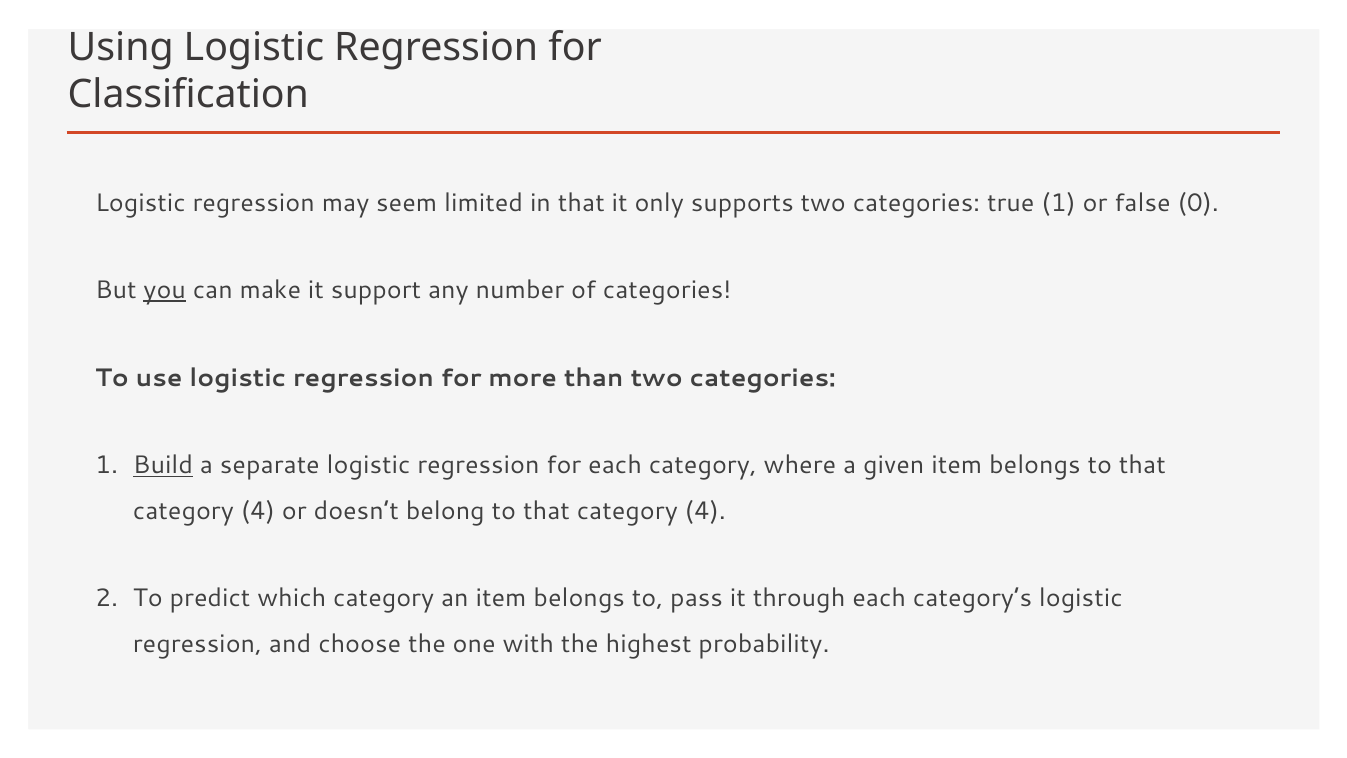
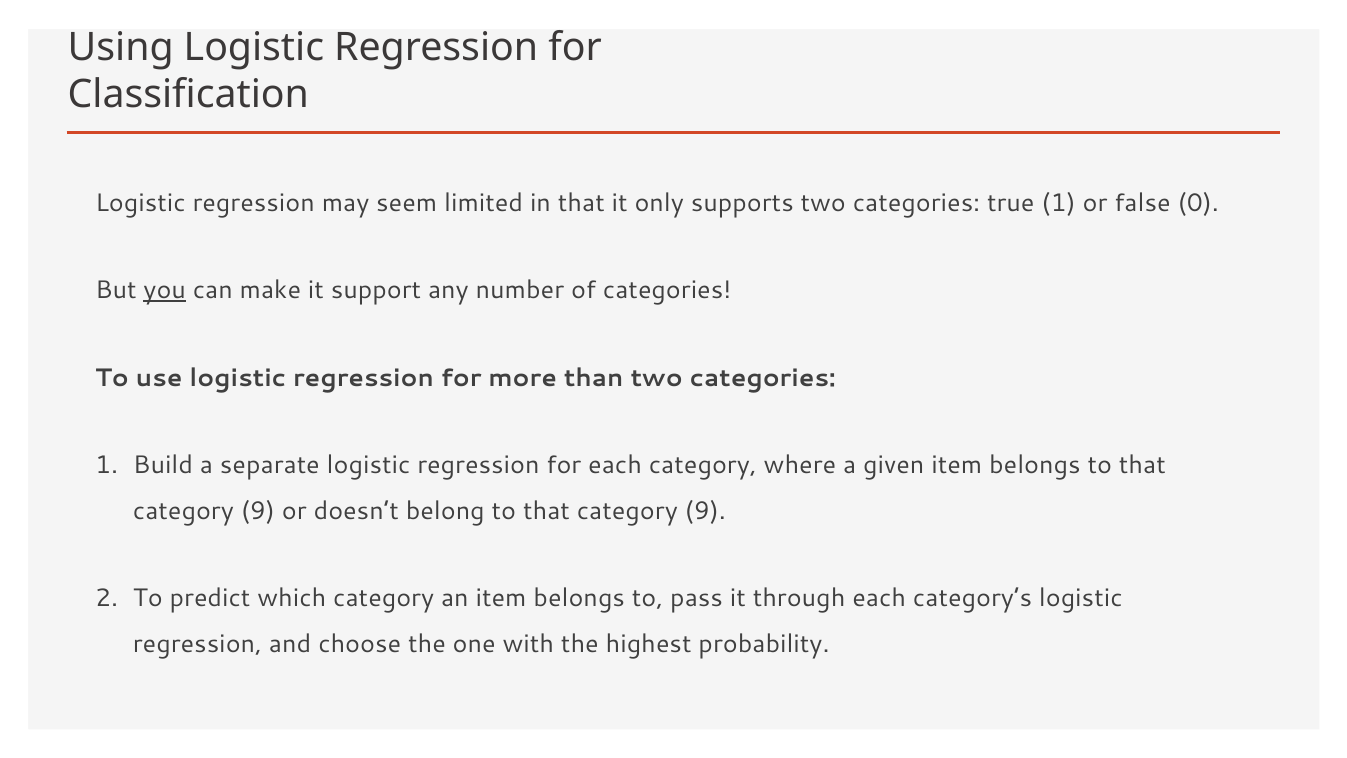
Build underline: present -> none
4 at (258, 511): 4 -> 9
4 at (705, 511): 4 -> 9
